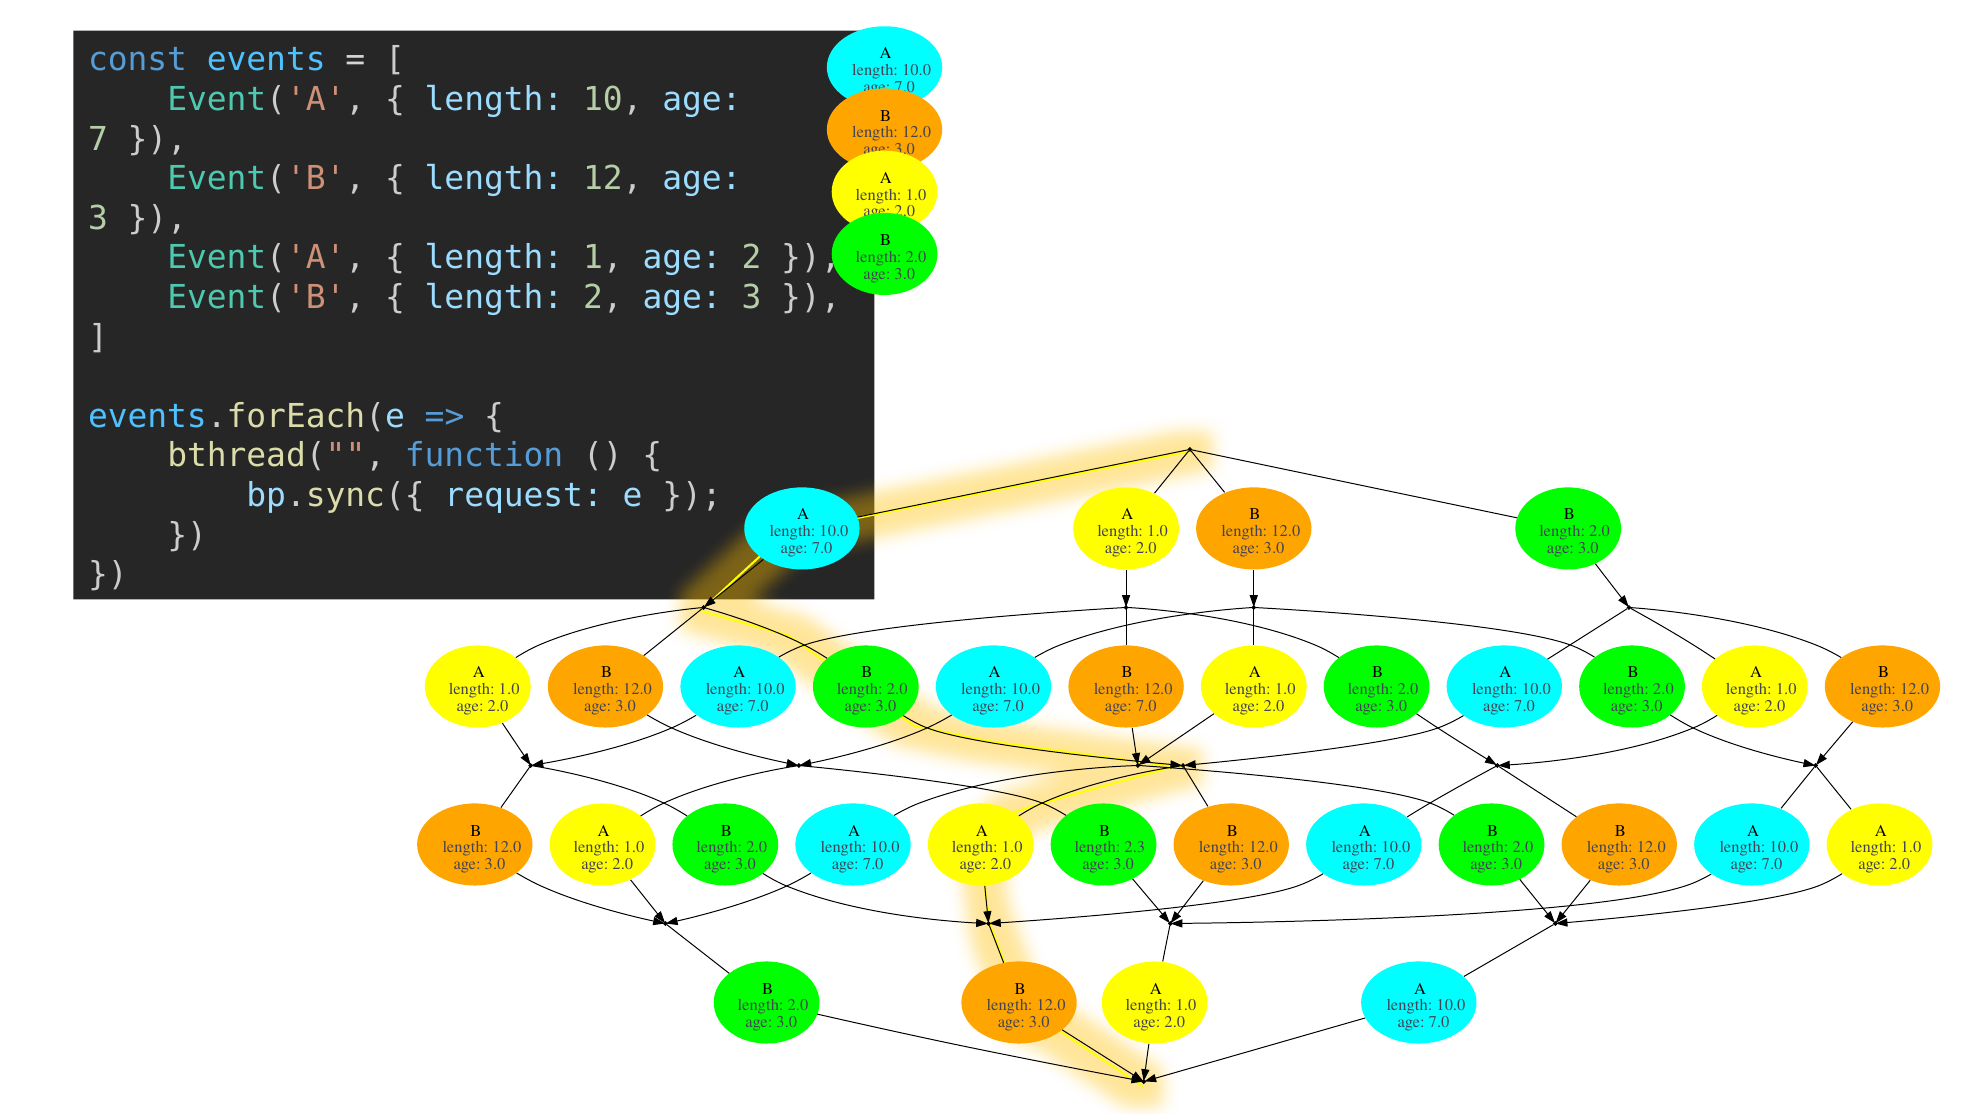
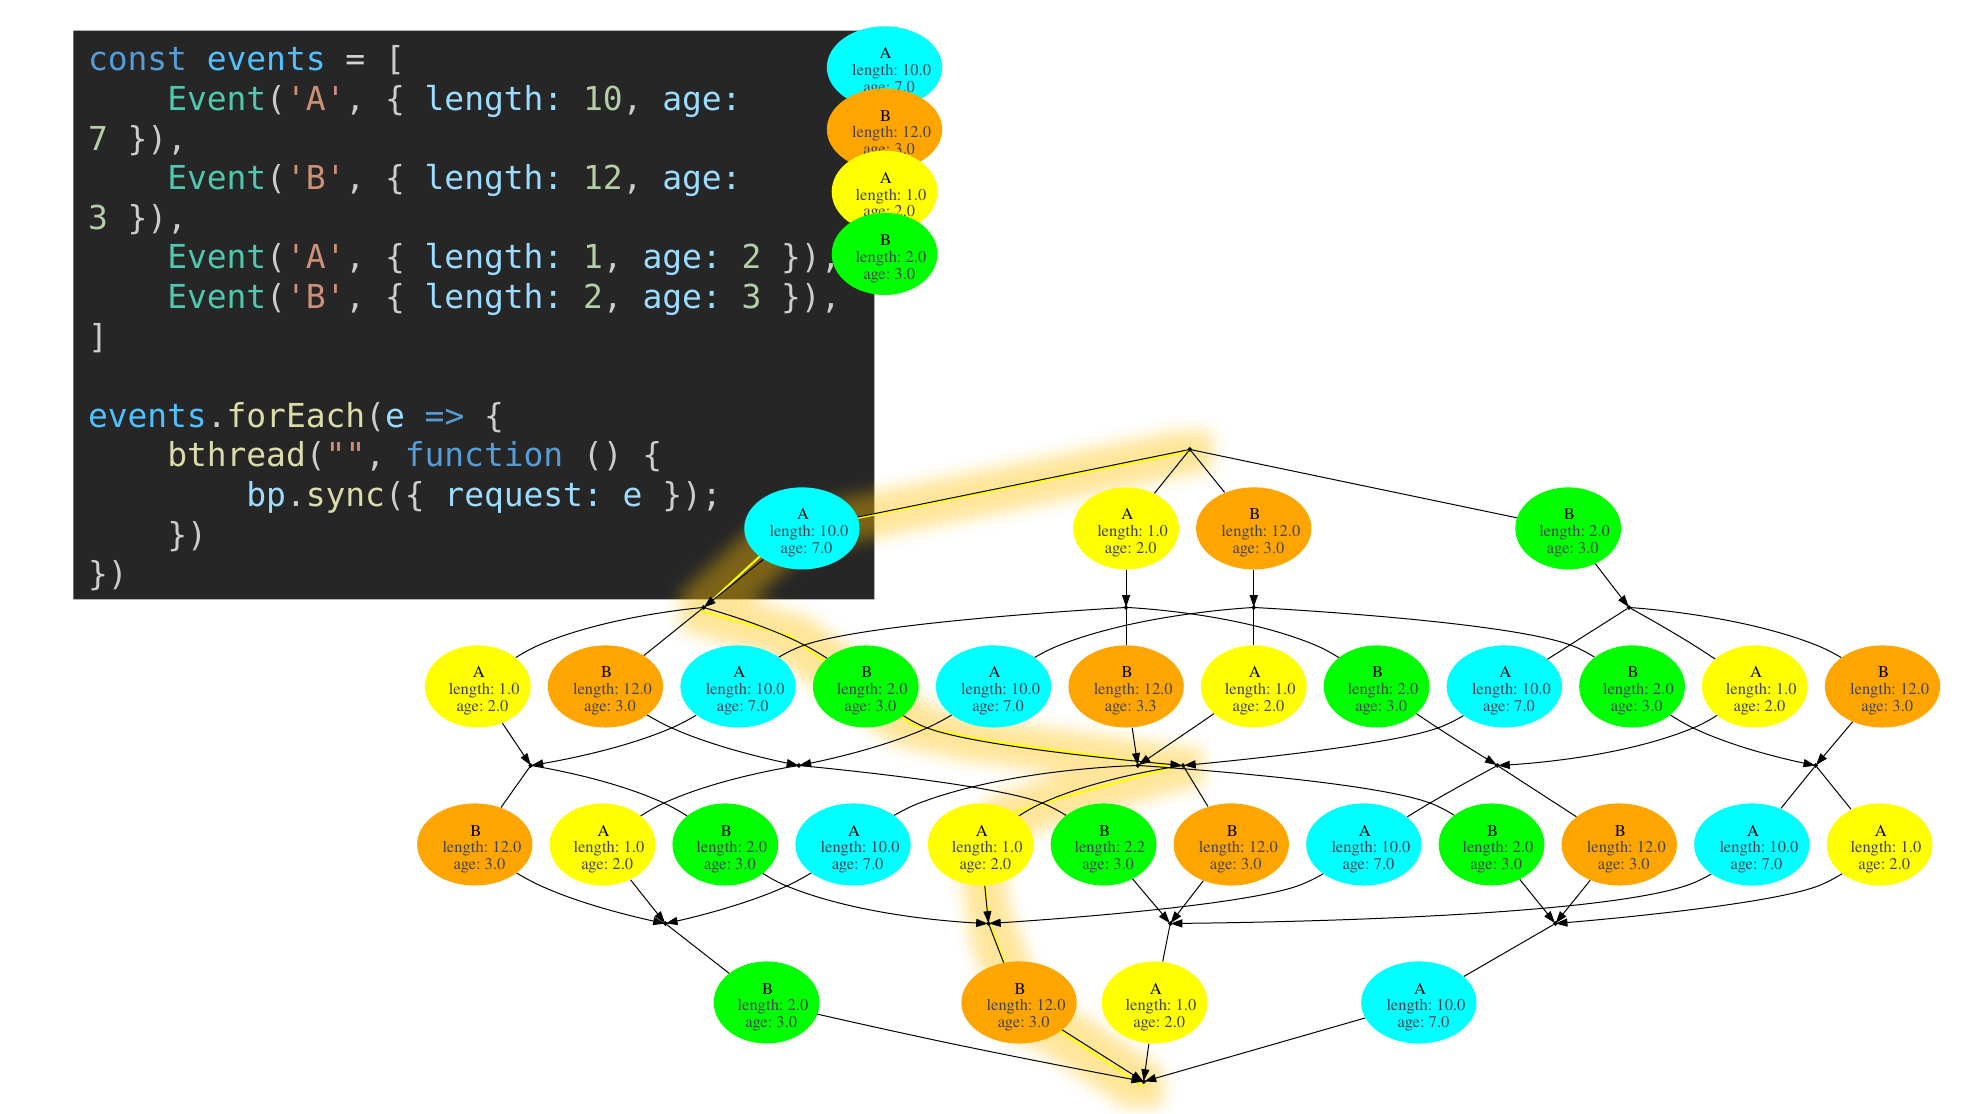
7.0 at (1146, 706): 7.0 -> 3.3
2.3: 2.3 -> 2.2
